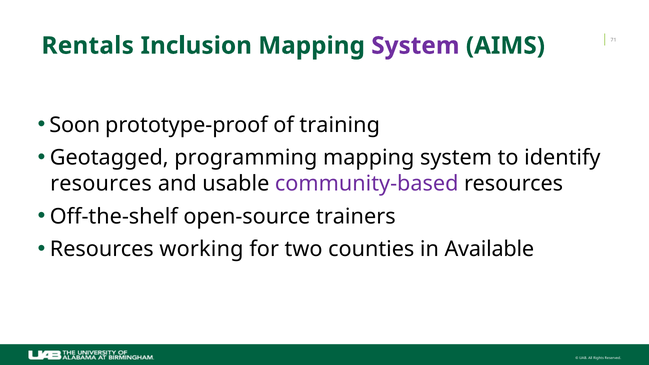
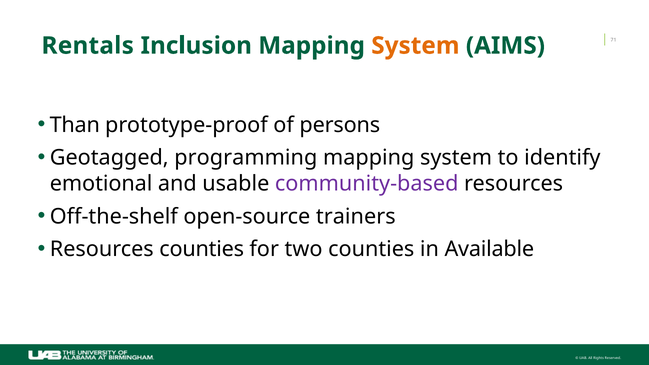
System at (415, 46) colour: purple -> orange
Soon: Soon -> Than
training: training -> persons
resources at (101, 184): resources -> emotional
Resources working: working -> counties
